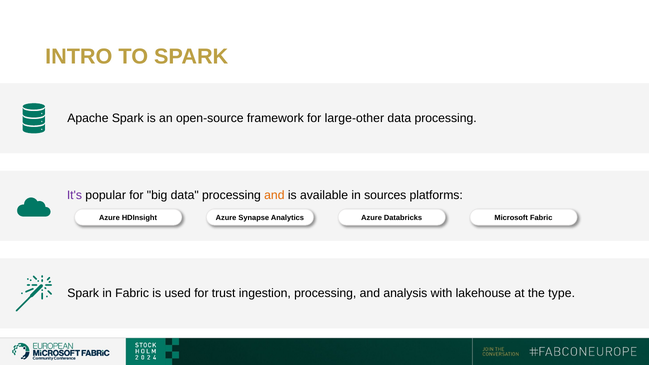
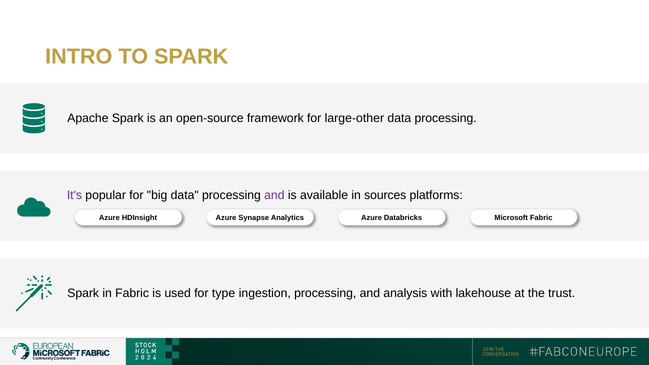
and at (274, 195) colour: orange -> purple
trust: trust -> type
type: type -> trust
